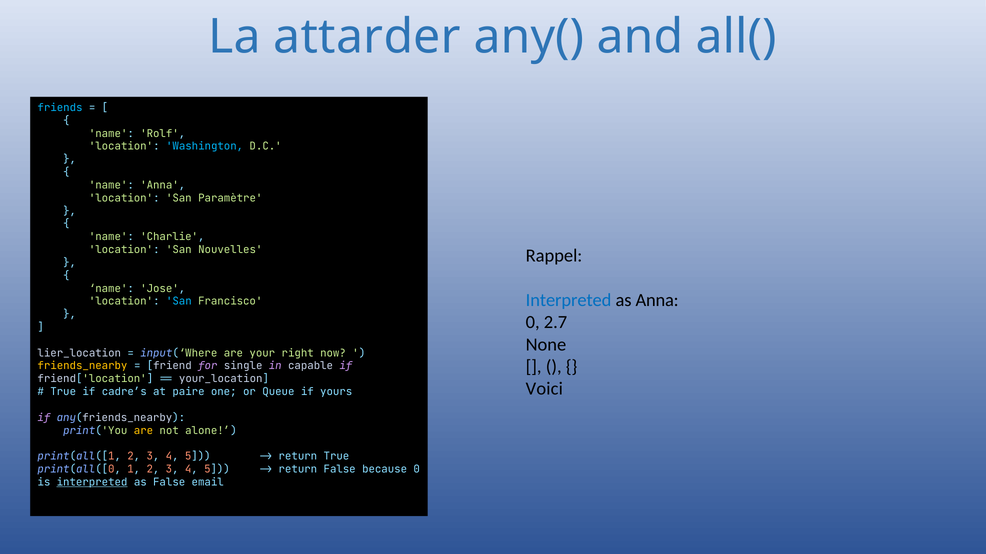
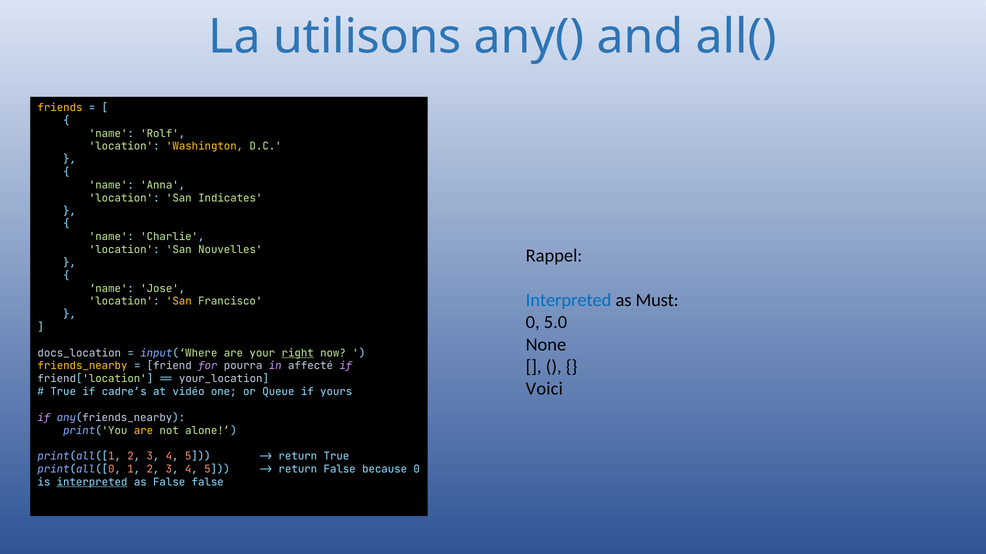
attarder: attarder -> utilisons
friends colour: light blue -> yellow
Washington colour: light blue -> yellow
Paramètre: Paramètre -> Indicates
as Anna: Anna -> Must
San at (179, 302) colour: light blue -> yellow
2.7: 2.7 -> 5.0
lier_location: lier_location -> docs_location
right underline: none -> present
single: single -> pourra
capable: capable -> affecté
paire: paire -> vidéo
False email: email -> false
